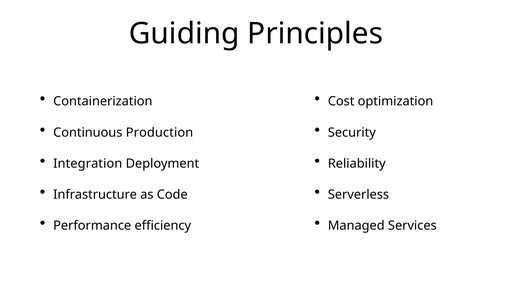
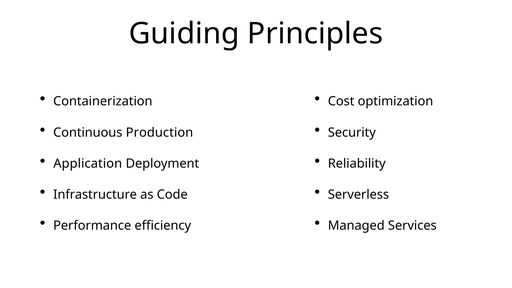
Integration: Integration -> Application
